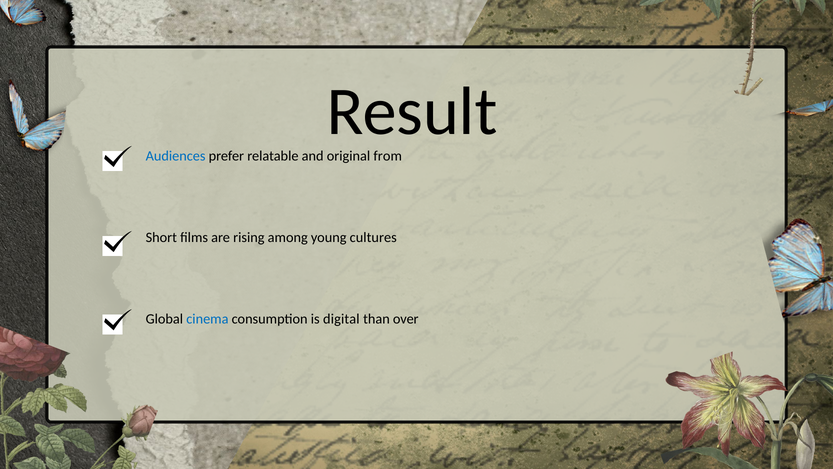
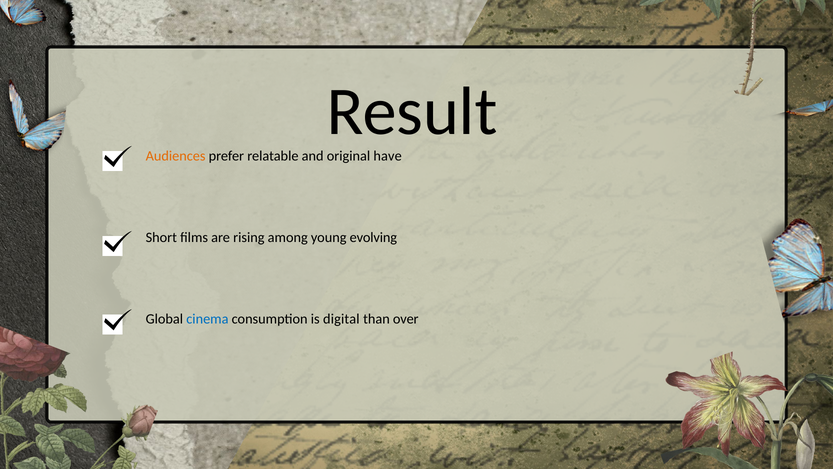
Audiences colour: blue -> orange
from: from -> have
cultures: cultures -> evolving
